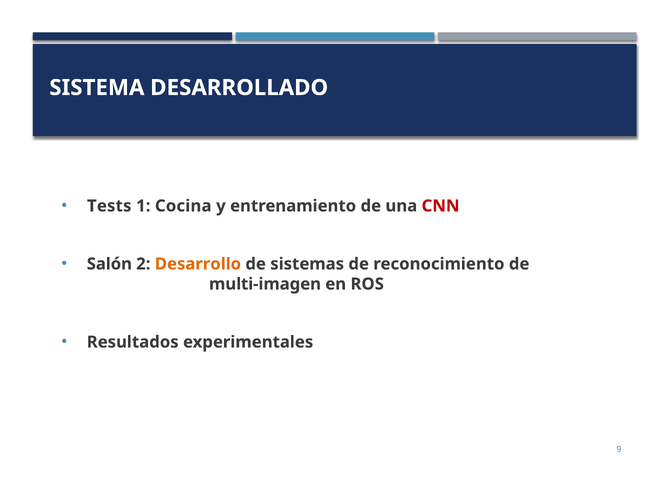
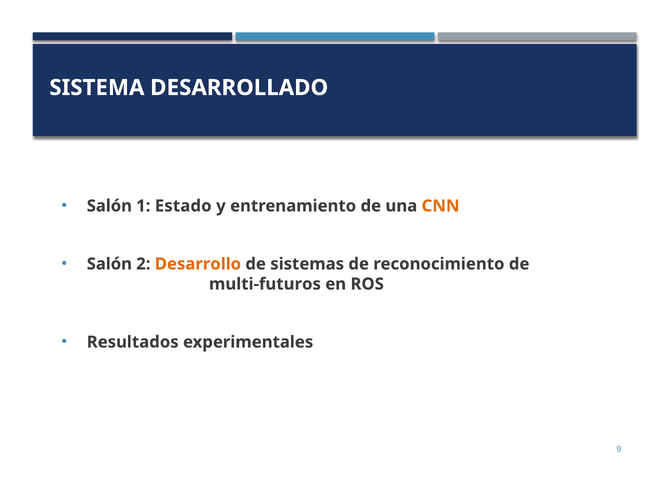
Tests at (109, 206): Tests -> Salón
Cocina: Cocina -> Estado
CNN colour: red -> orange
multi-imagen: multi-imagen -> multi-futuros
